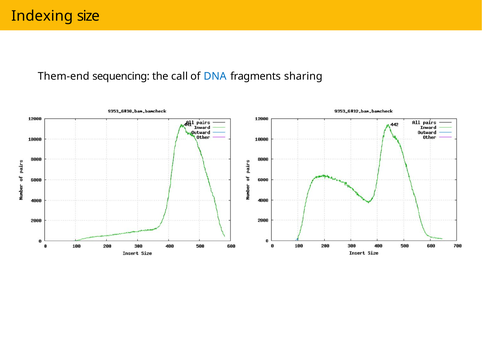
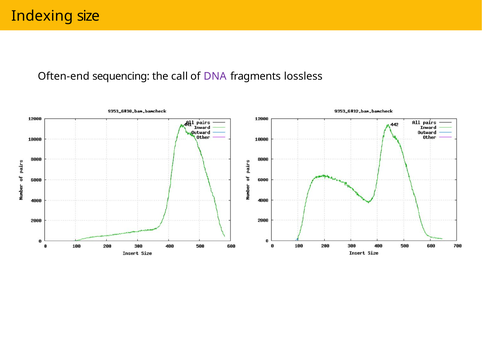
Them-end: Them-end -> Often-end
DNA colour: blue -> purple
sharing: sharing -> lossless
